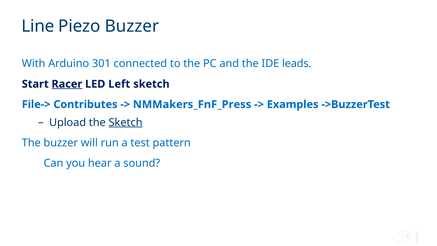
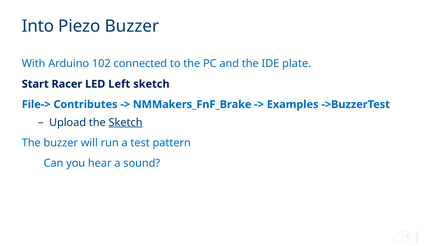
Line: Line -> Into
301: 301 -> 102
leads: leads -> plate
Racer underline: present -> none
NMMakers_FnF_Press: NMMakers_FnF_Press -> NMMakers_FnF_Brake
